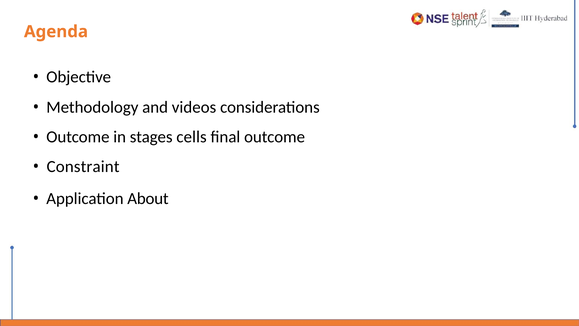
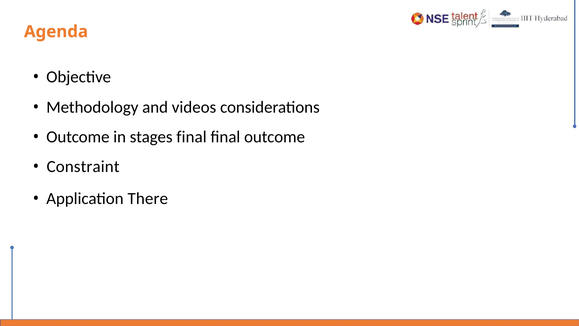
stages cells: cells -> final
About: About -> There
